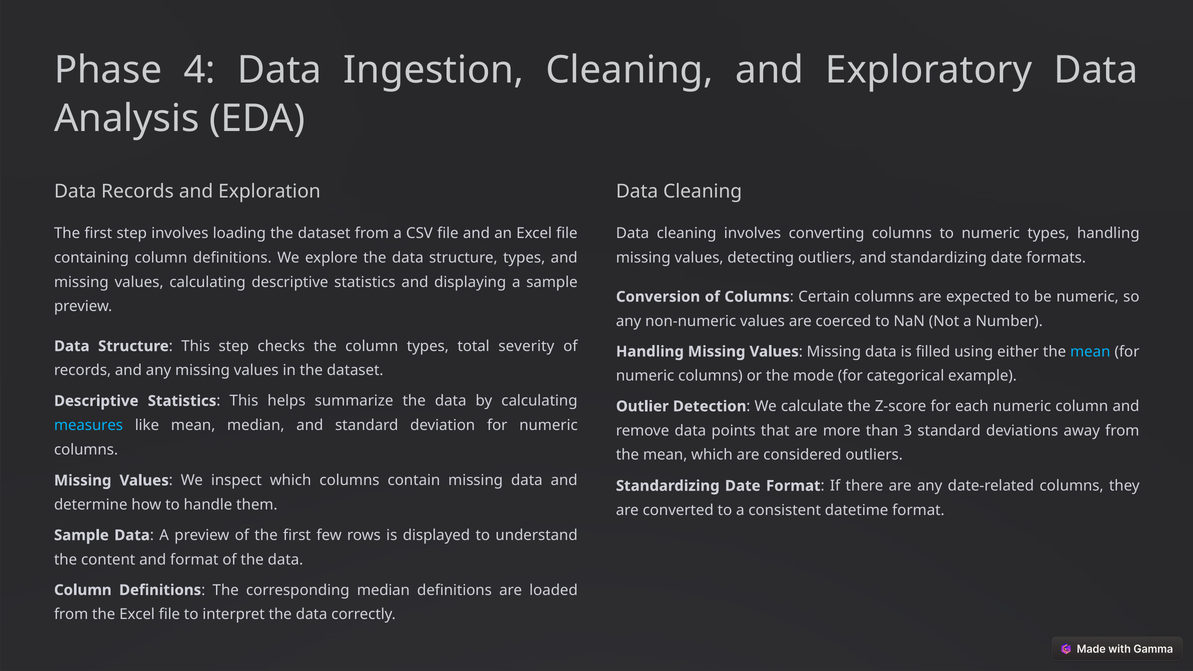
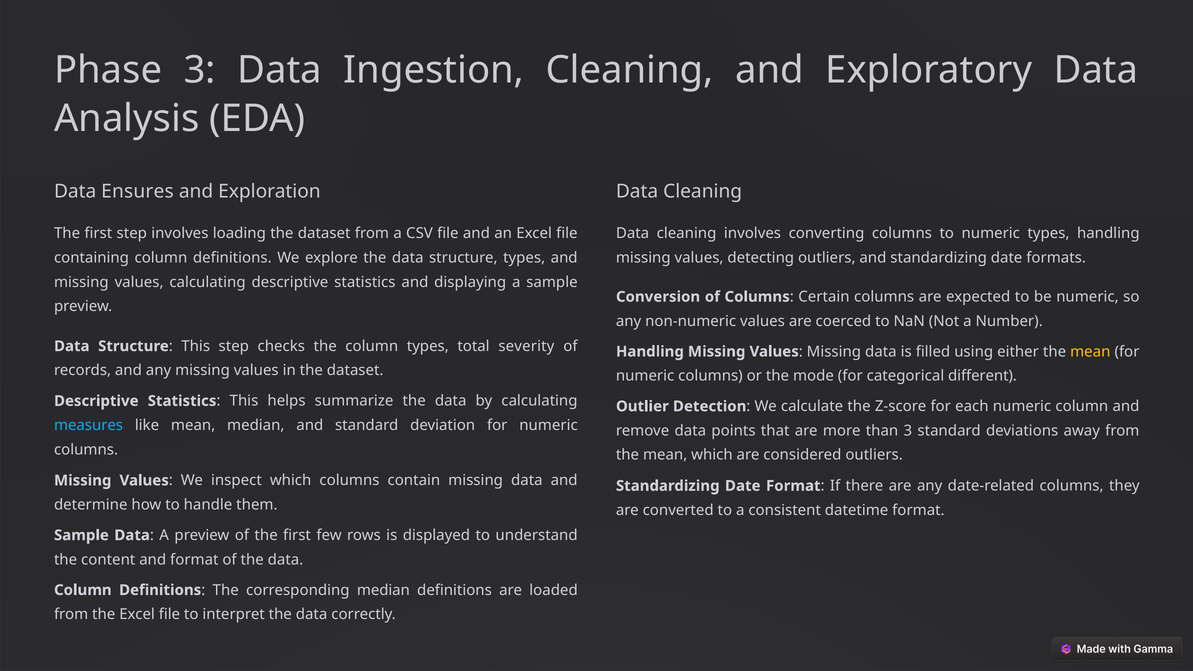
Phase 4: 4 -> 3
Data Records: Records -> Ensures
mean at (1090, 352) colour: light blue -> yellow
example: example -> different
